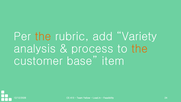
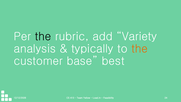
the at (43, 36) colour: orange -> black
process: process -> typically
item: item -> best
